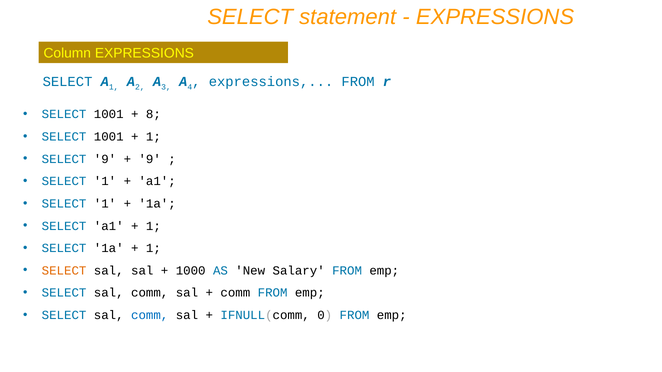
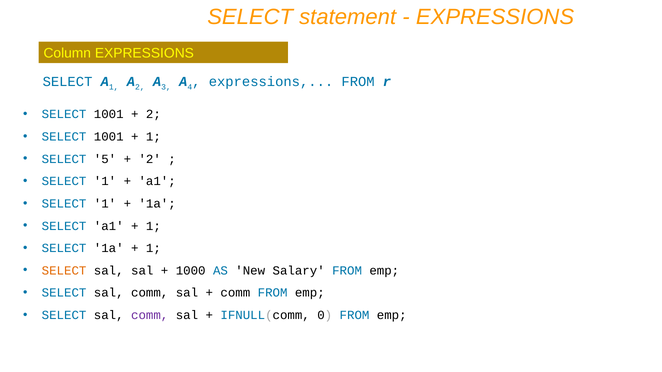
8 at (153, 114): 8 -> 2
SELECT 9: 9 -> 5
9 at (150, 159): 9 -> 2
comm at (150, 316) colour: blue -> purple
